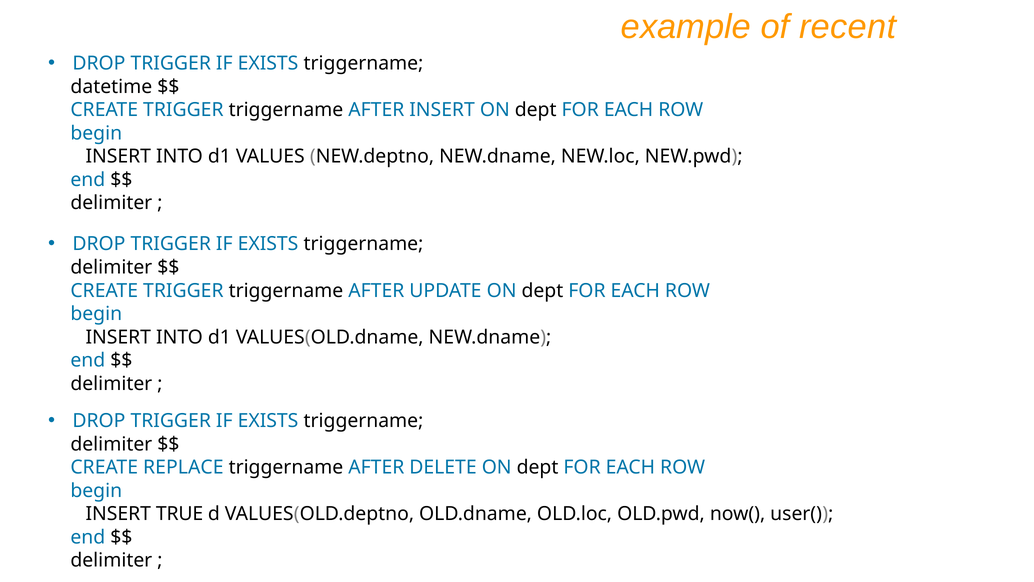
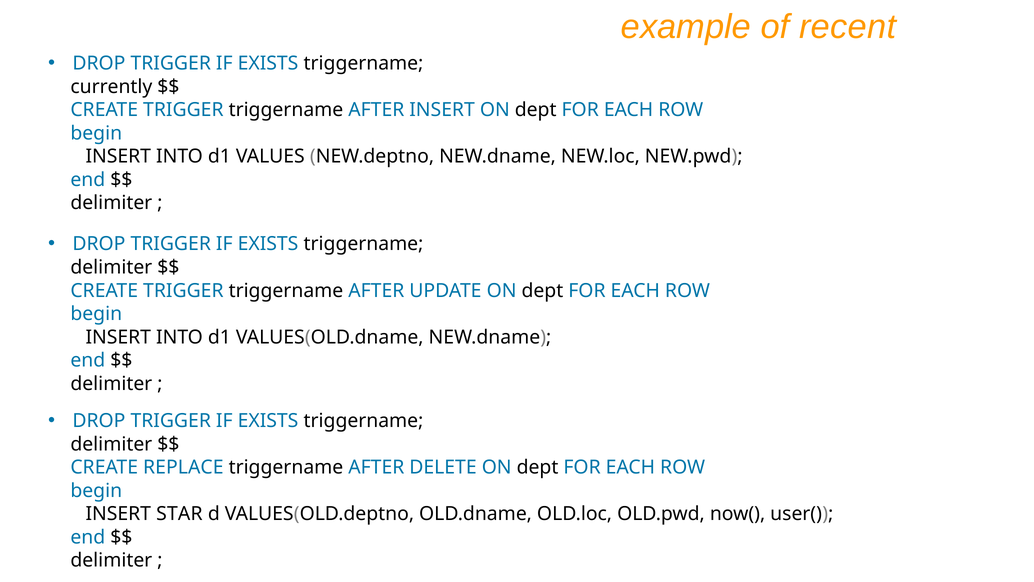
datetime: datetime -> currently
TRUE: TRUE -> STAR
